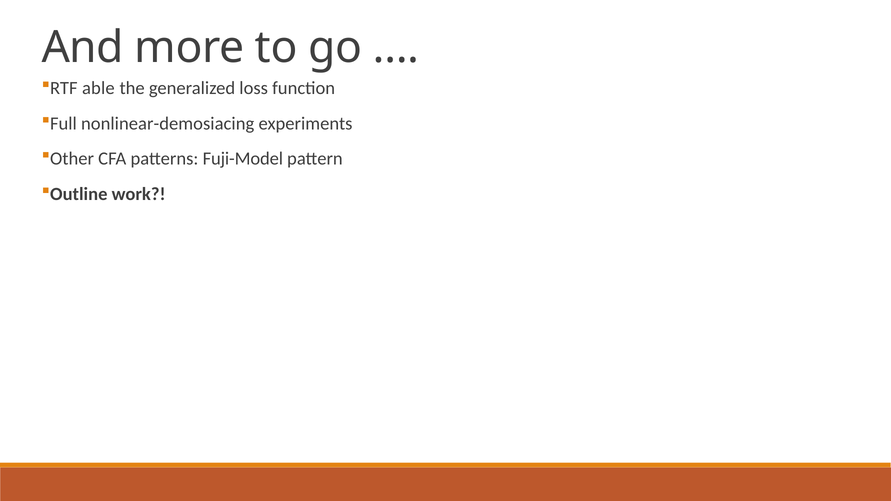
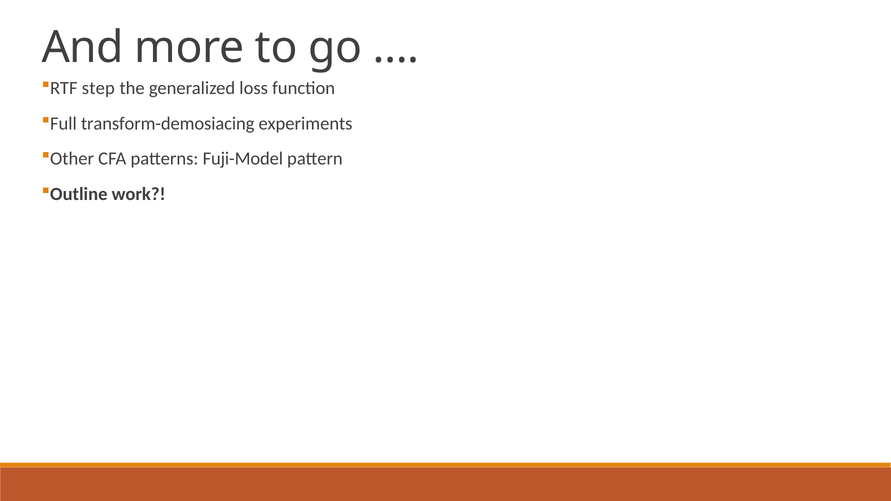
able: able -> step
nonlinear-demosiacing: nonlinear-demosiacing -> transform-demosiacing
